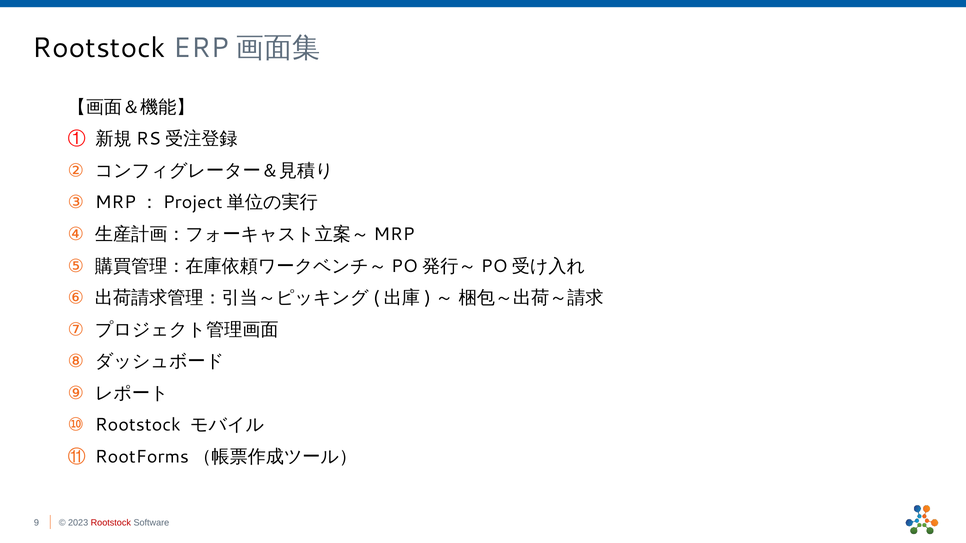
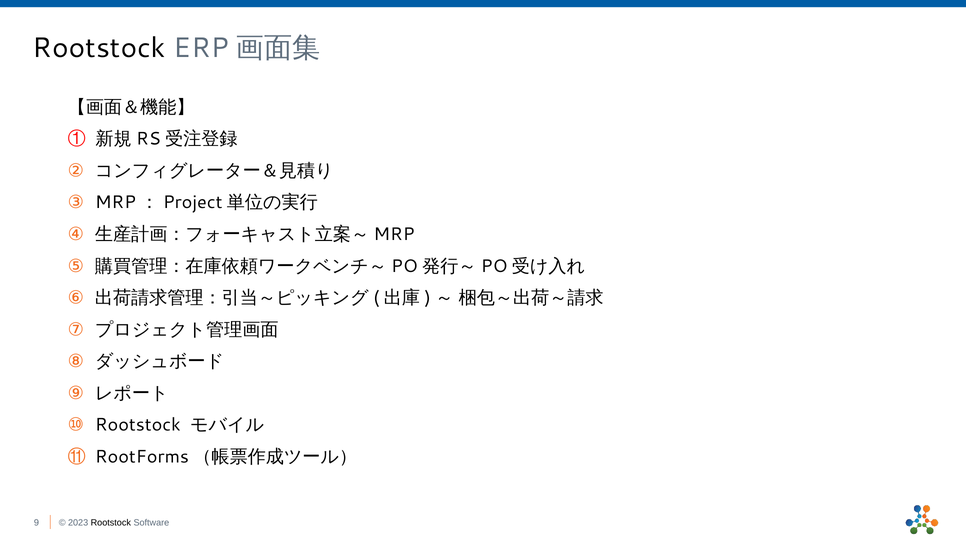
Rootstock at (111, 523) colour: red -> black
